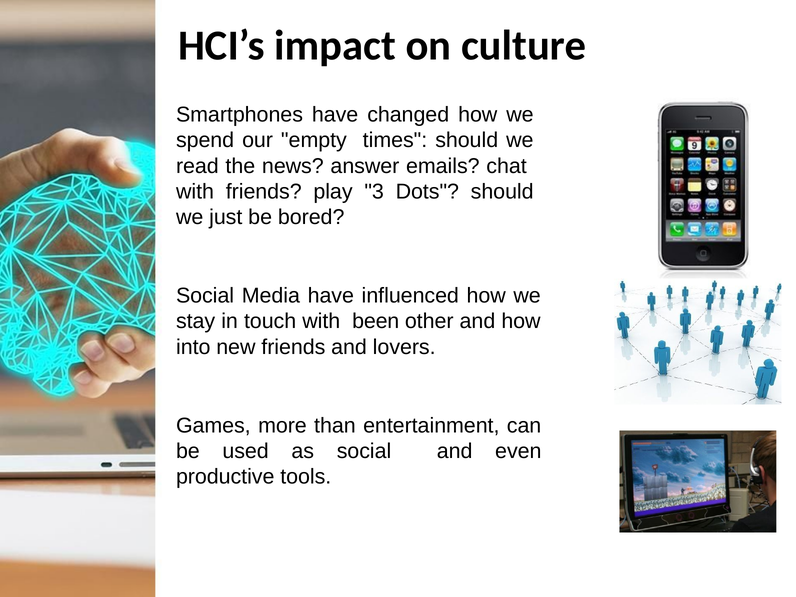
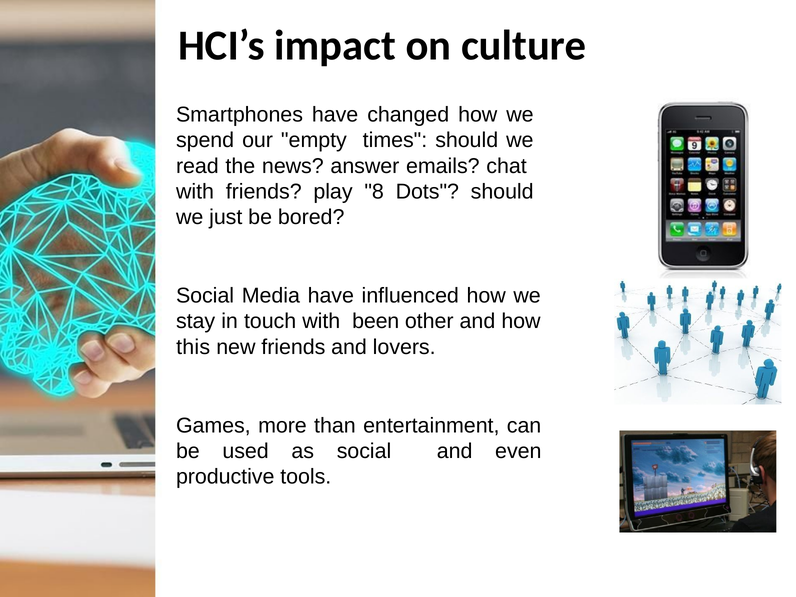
3: 3 -> 8
into: into -> this
